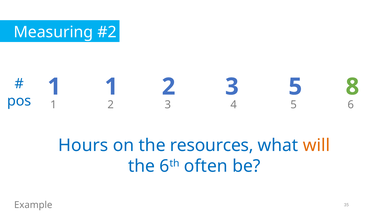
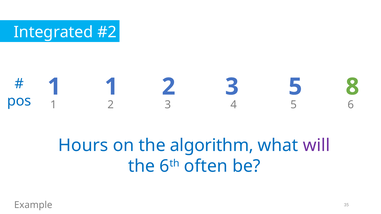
Measuring: Measuring -> Integrated
resources: resources -> algorithm
will colour: orange -> purple
